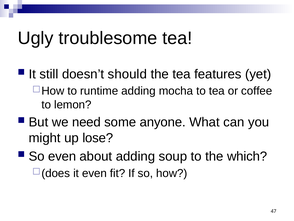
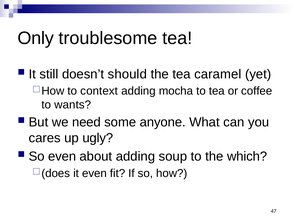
Ugly: Ugly -> Only
features: features -> caramel
runtime: runtime -> context
lemon: lemon -> wants
might: might -> cares
lose: lose -> ugly
